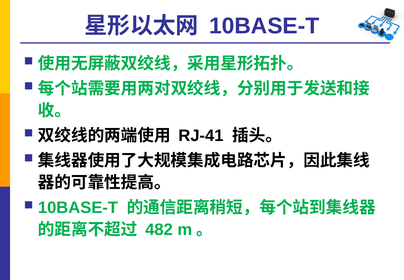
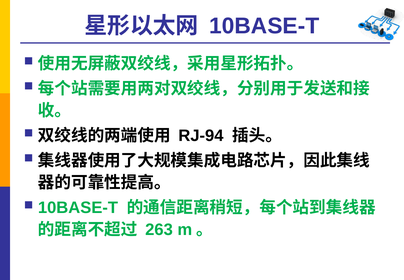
RJ-41: RJ-41 -> RJ-94
482: 482 -> 263
